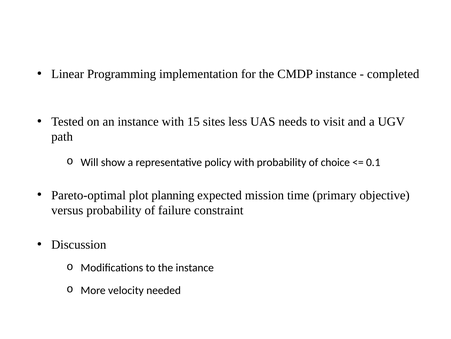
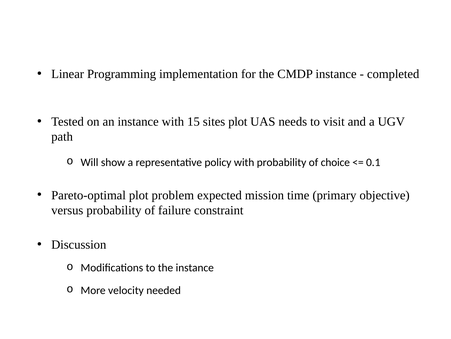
sites less: less -> plot
planning: planning -> problem
